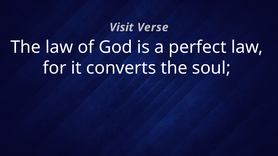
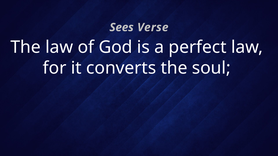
Visit: Visit -> Sees
